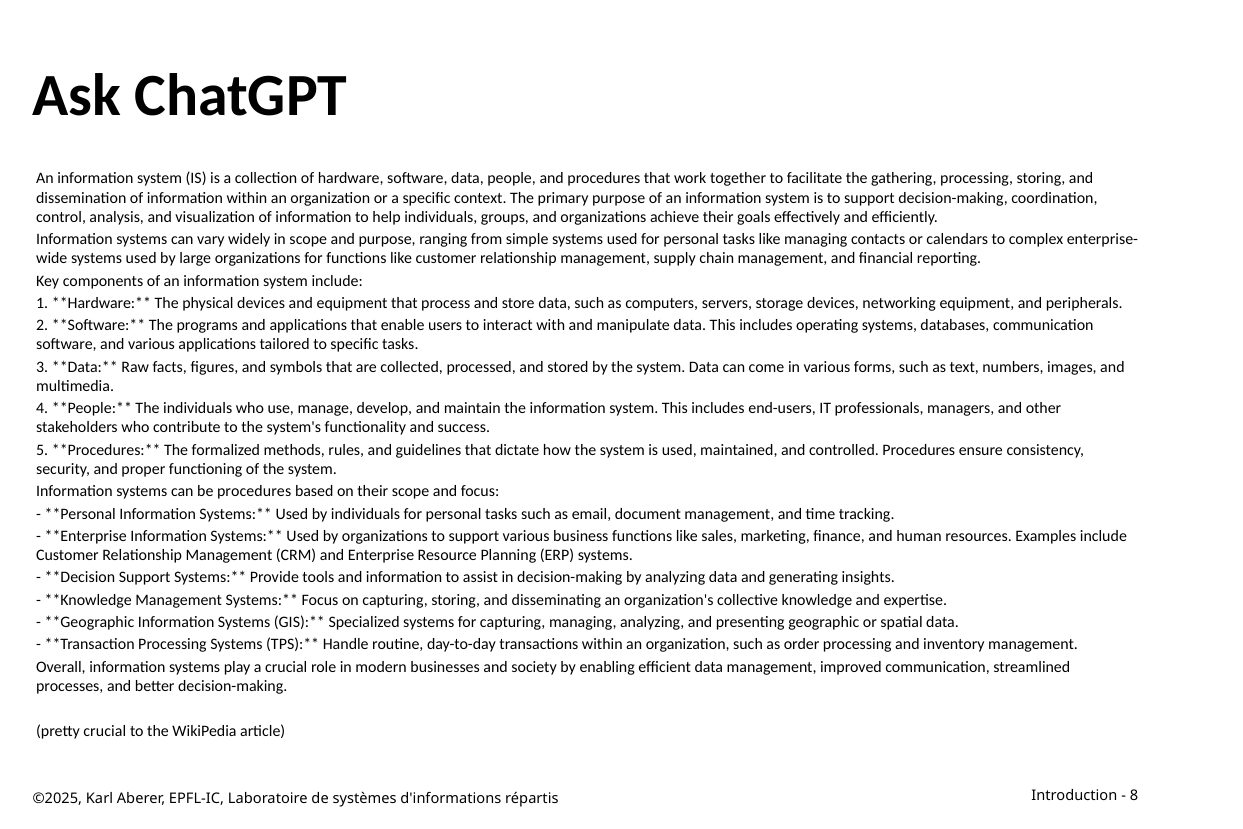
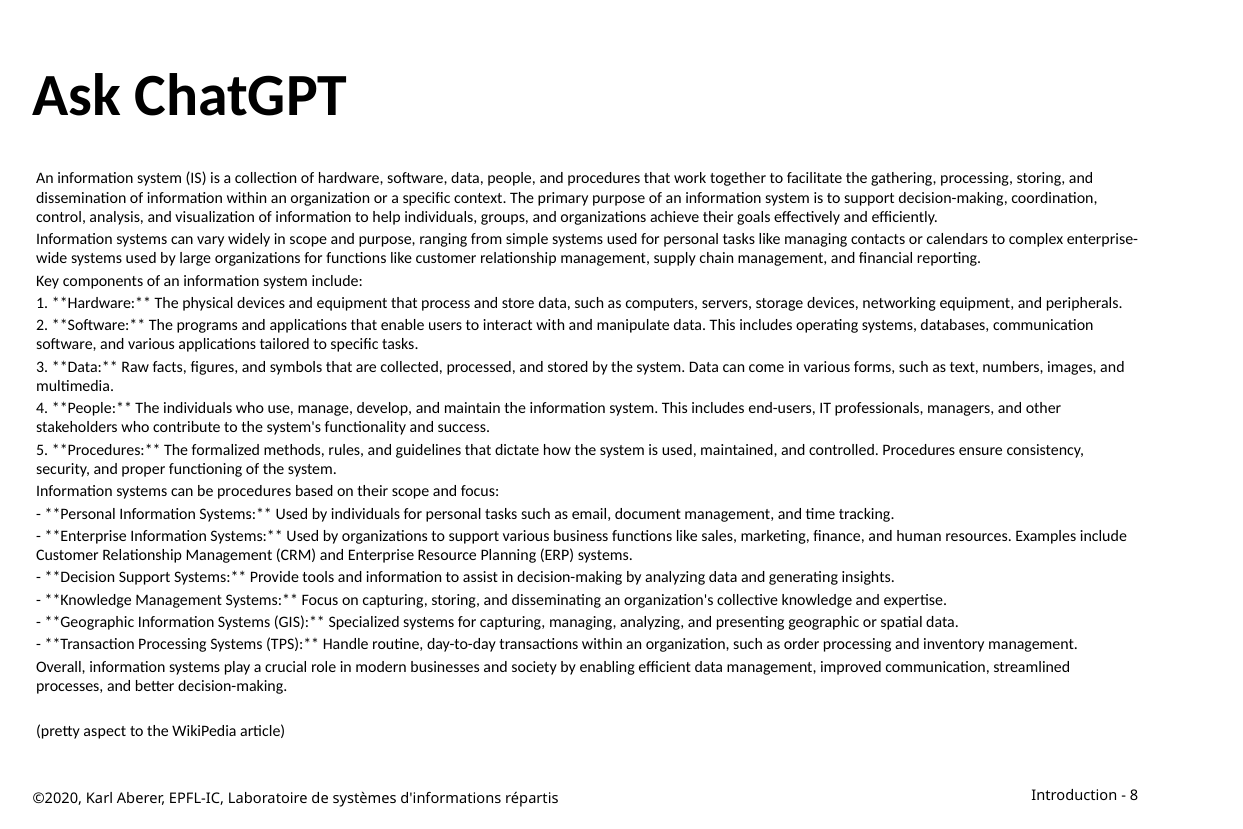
pretty crucial: crucial -> aspect
©2025: ©2025 -> ©2020
